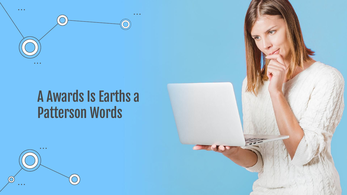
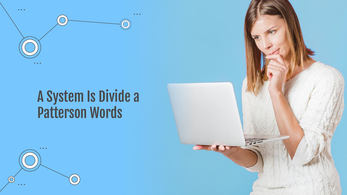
Awards: Awards -> System
Earths: Earths -> Divide
